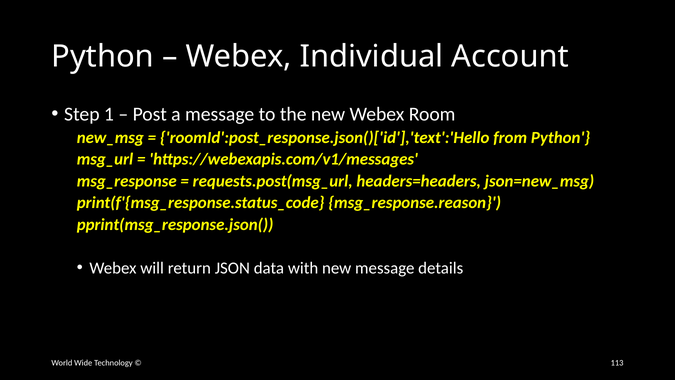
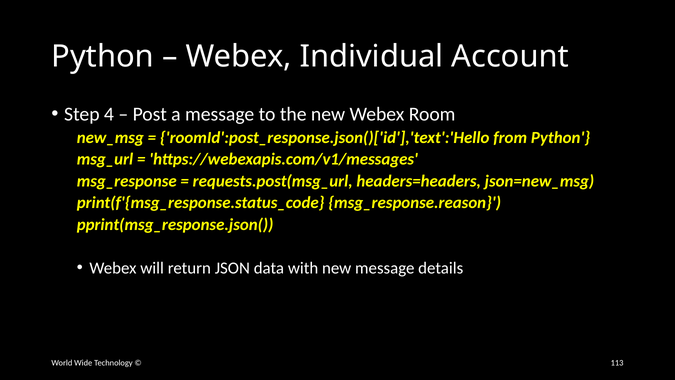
1: 1 -> 4
